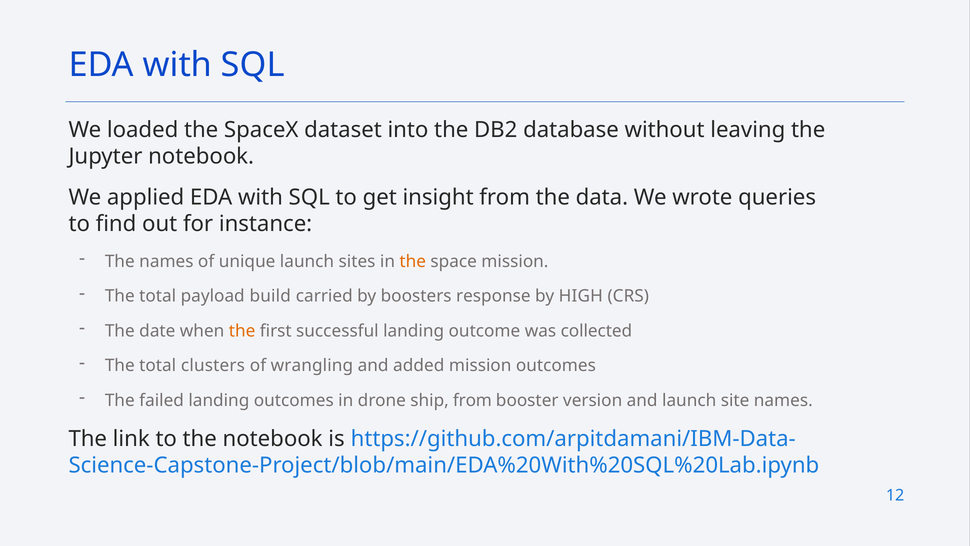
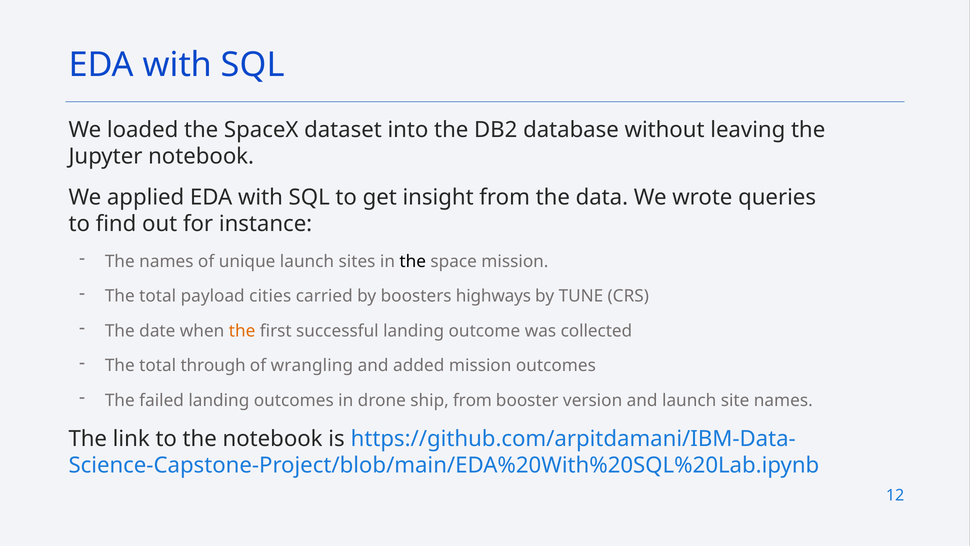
the at (413, 261) colour: orange -> black
build: build -> cities
response: response -> highways
HIGH: HIGH -> TUNE
clusters: clusters -> through
